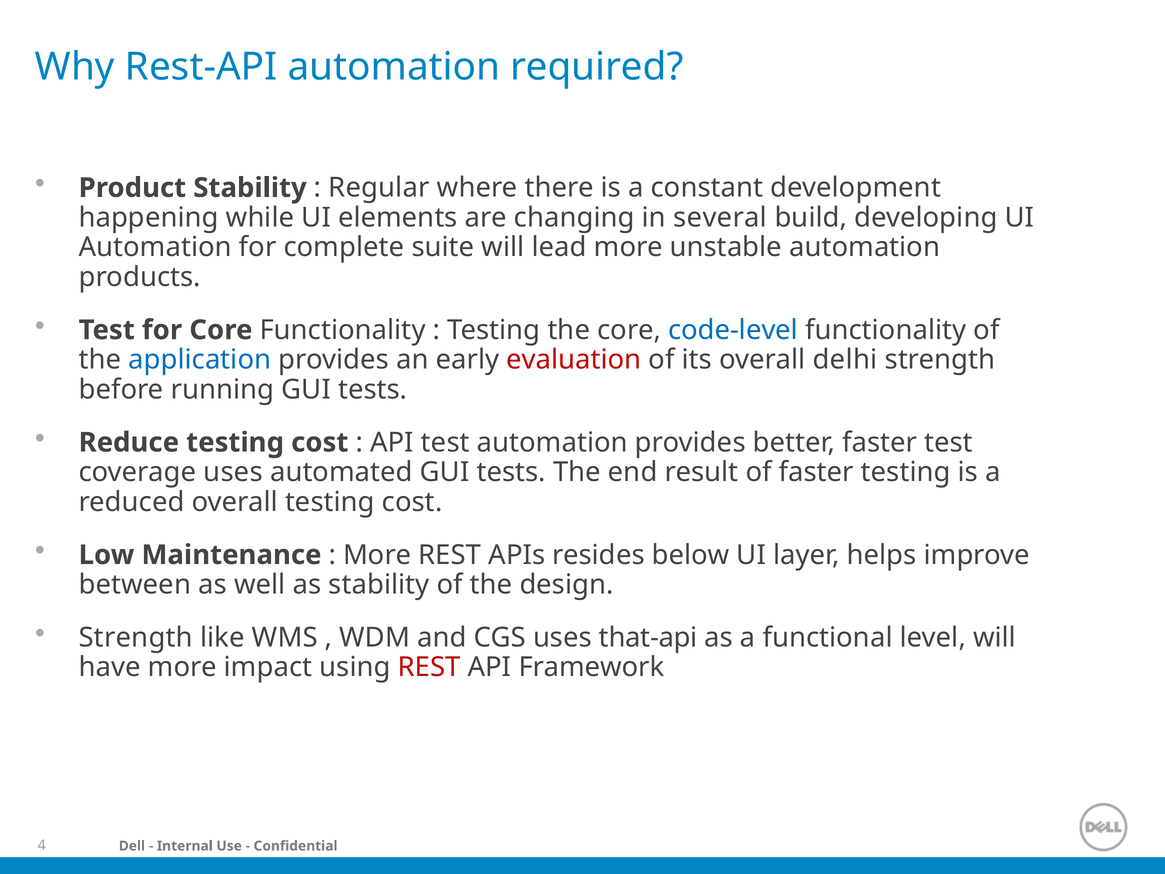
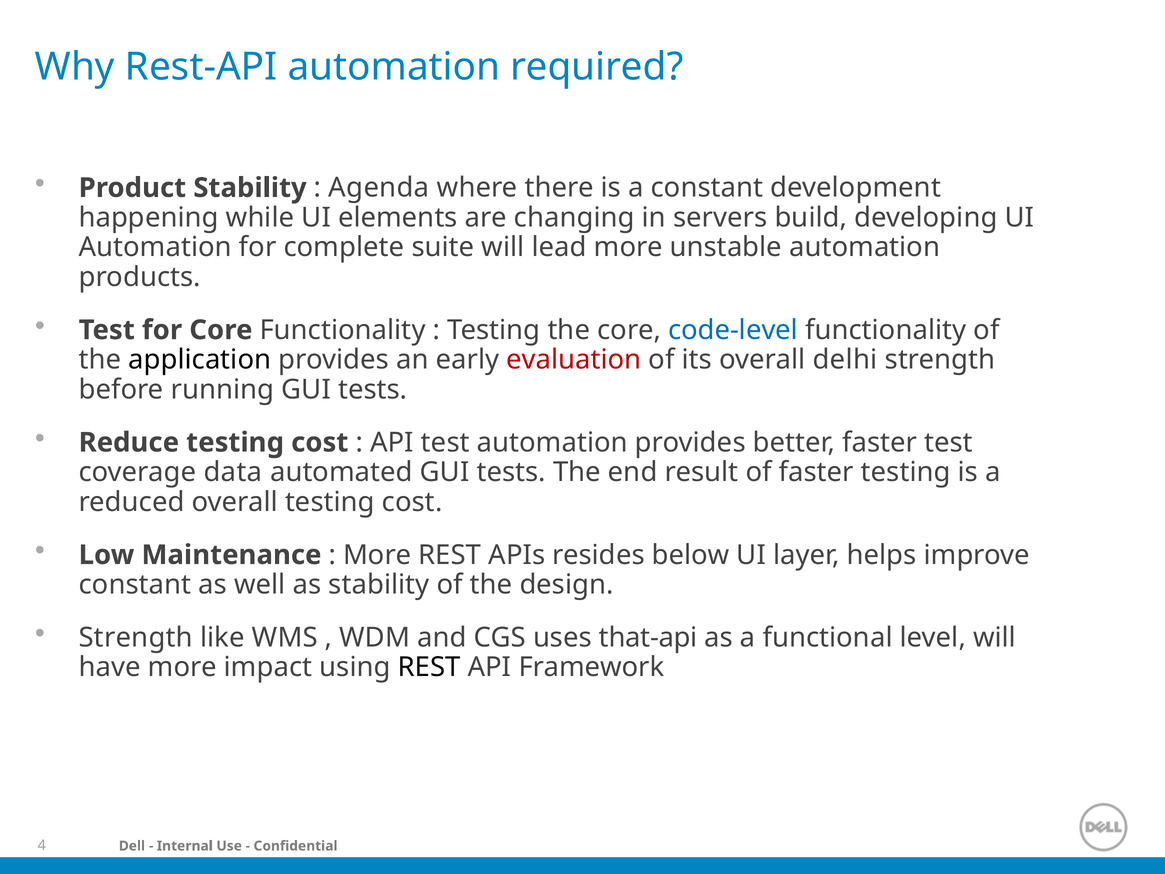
Regular: Regular -> Agenda
several: several -> servers
application colour: blue -> black
coverage uses: uses -> data
between at (135, 585): between -> constant
REST at (429, 667) colour: red -> black
